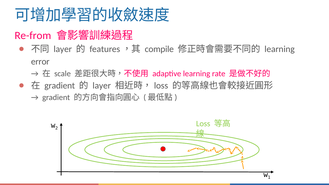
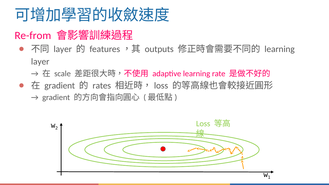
compile: compile -> outputs
error at (40, 62): error -> layer
layer at (102, 86): layer -> rates
